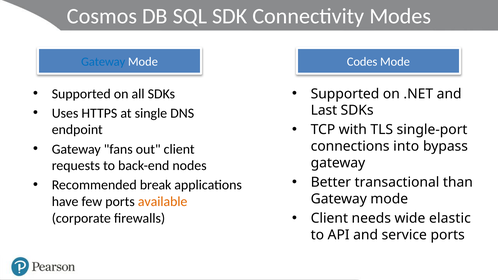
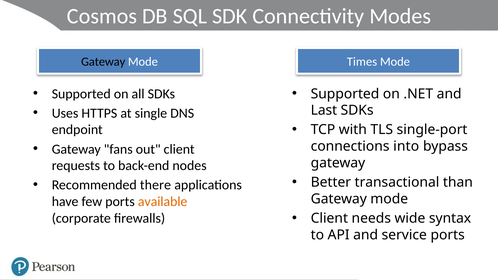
Gateway at (103, 62) colour: blue -> black
Codes: Codes -> Times
break: break -> there
elastic: elastic -> syntax
